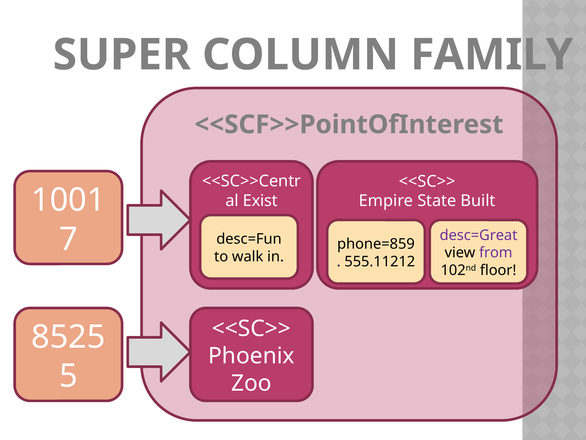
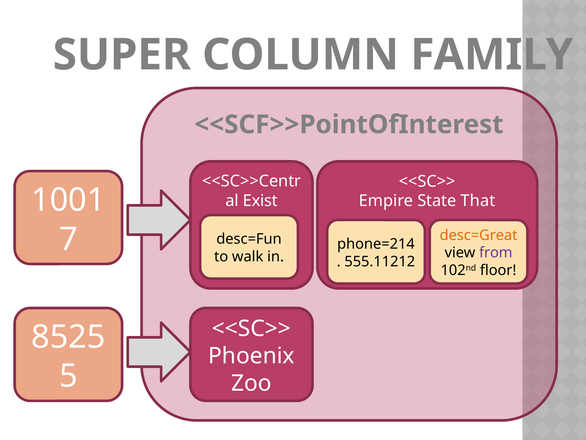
Built: Built -> That
desc=Great colour: purple -> orange
phone=859: phone=859 -> phone=214
